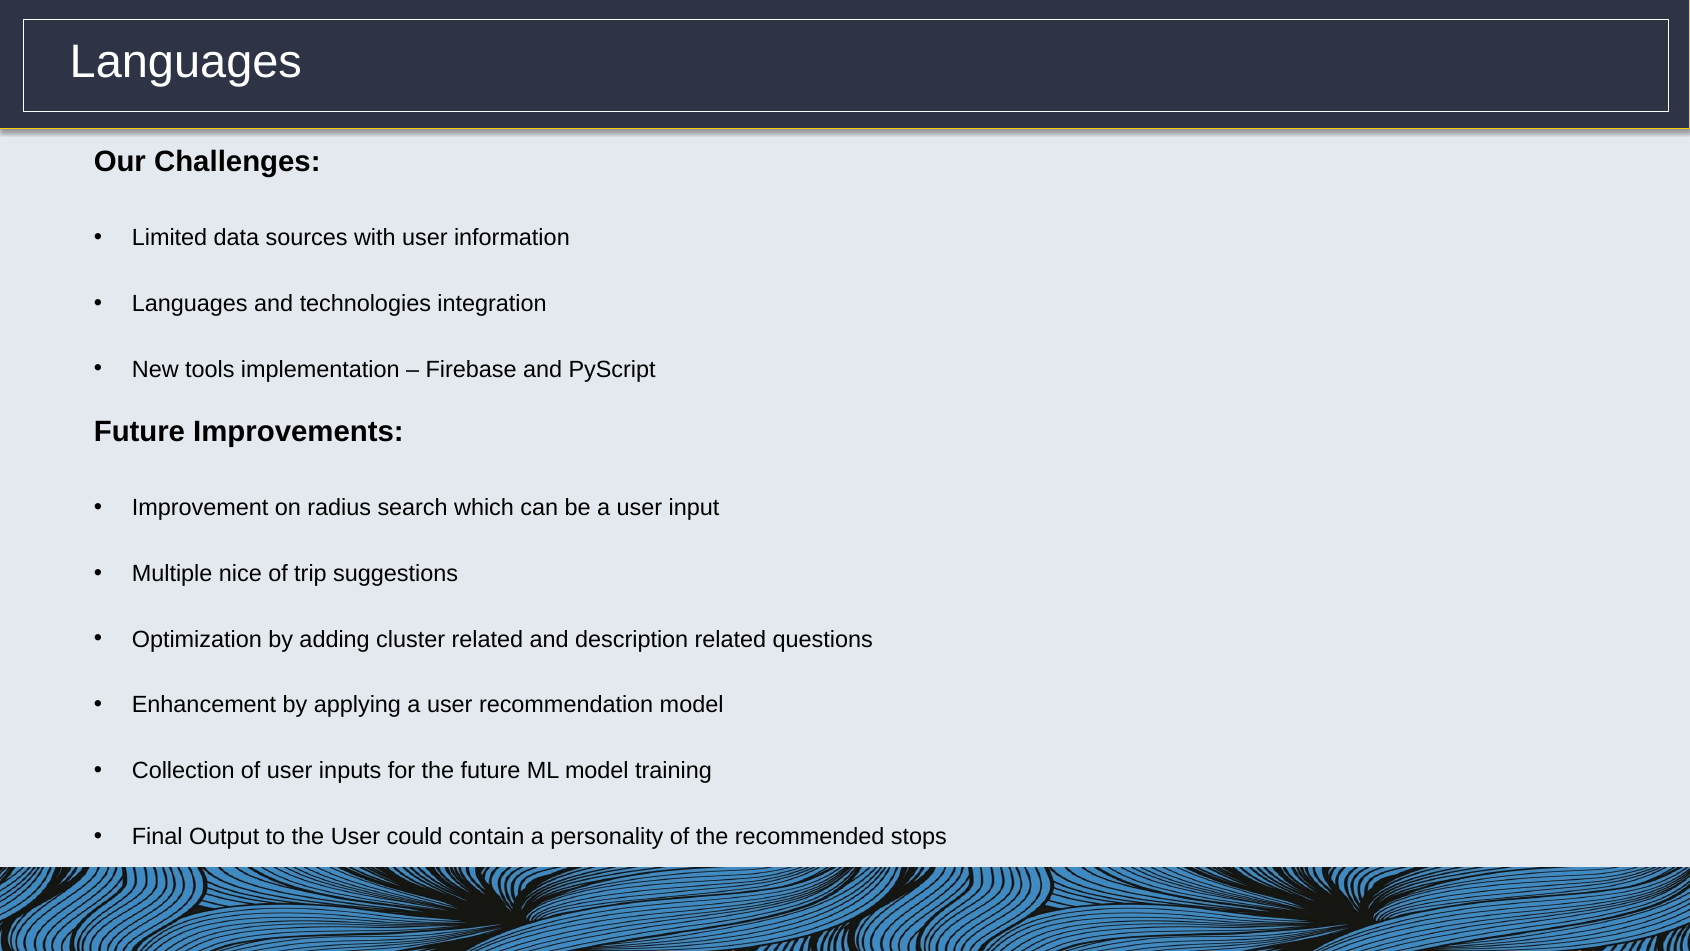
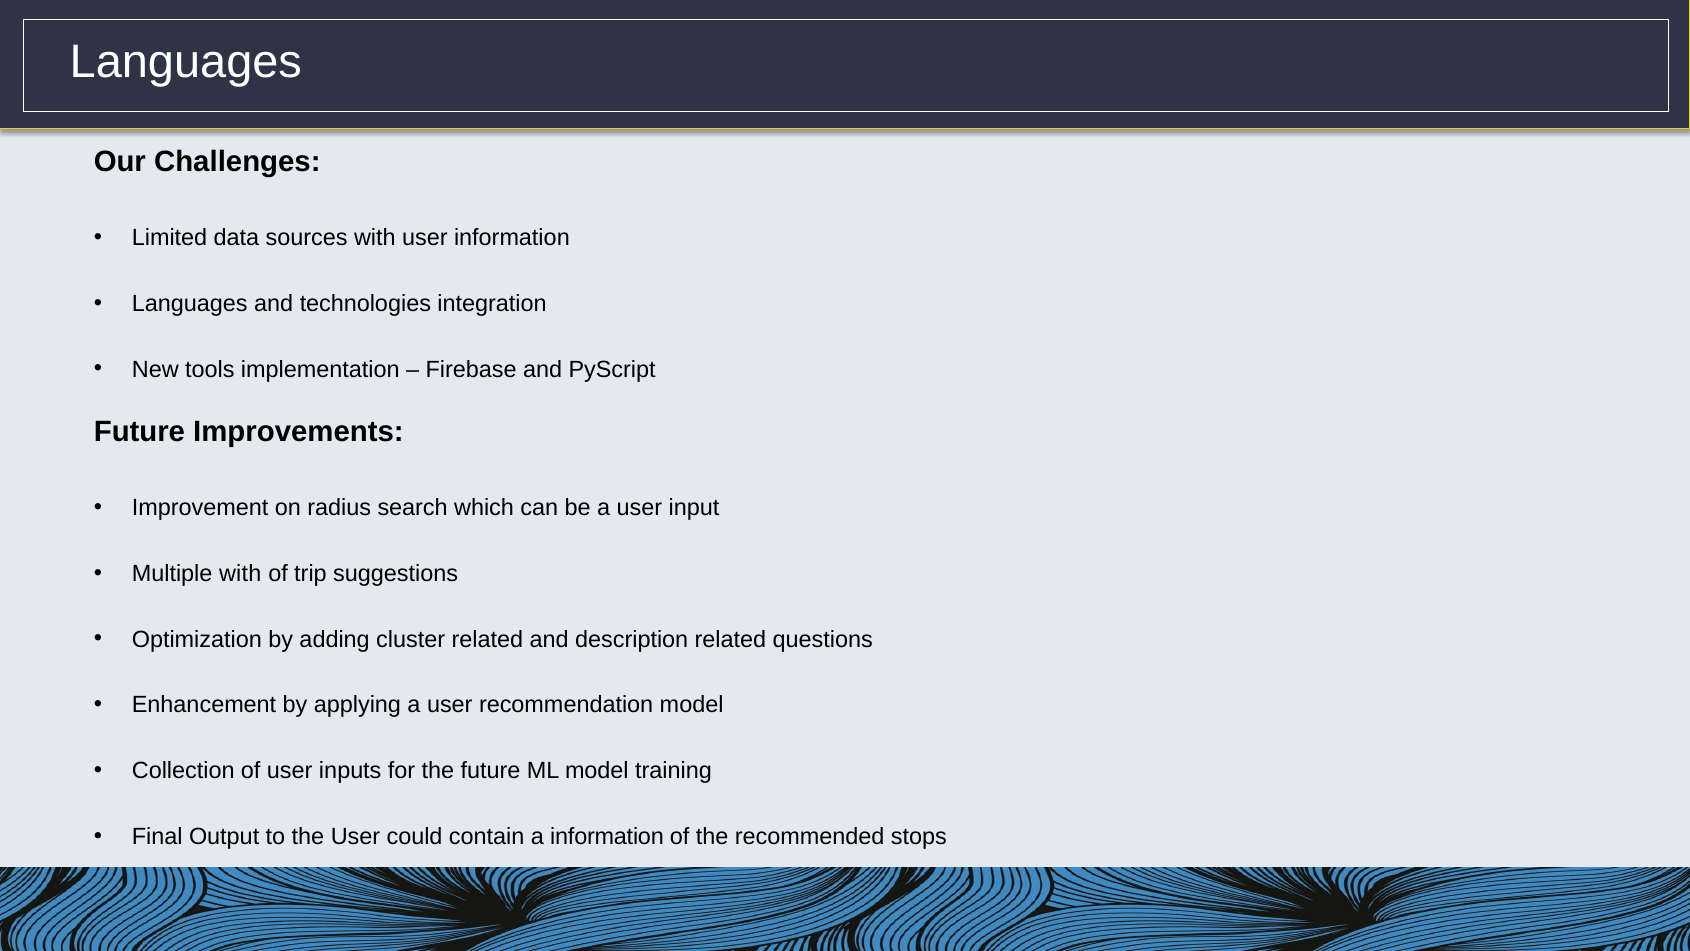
Multiple nice: nice -> with
a personality: personality -> information
